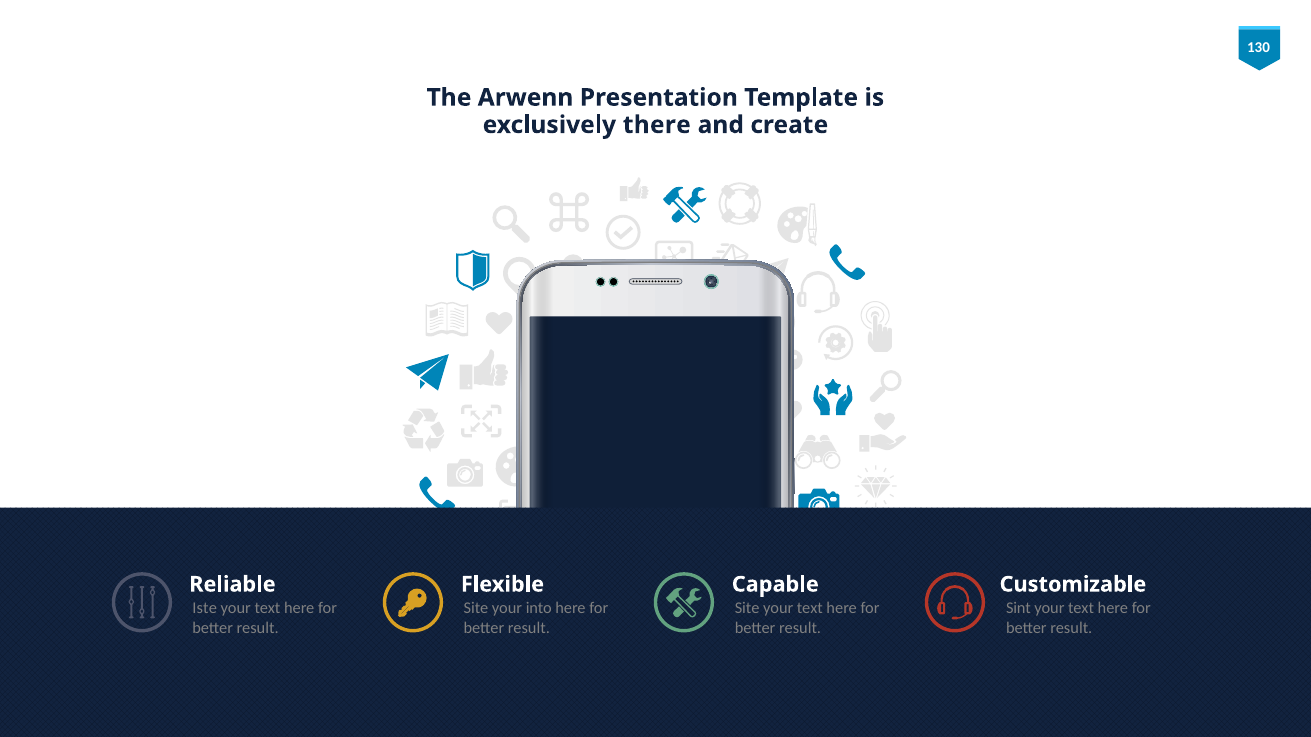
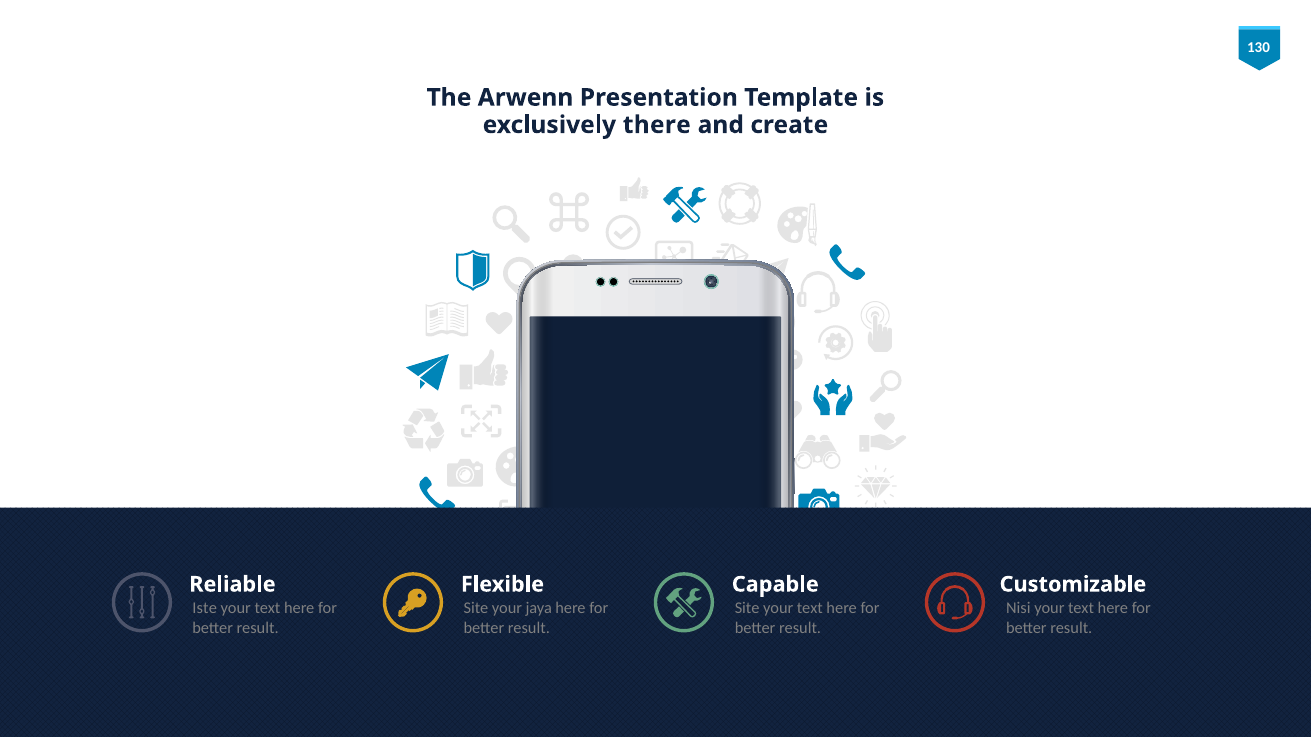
into: into -> jaya
Sint: Sint -> Nisi
